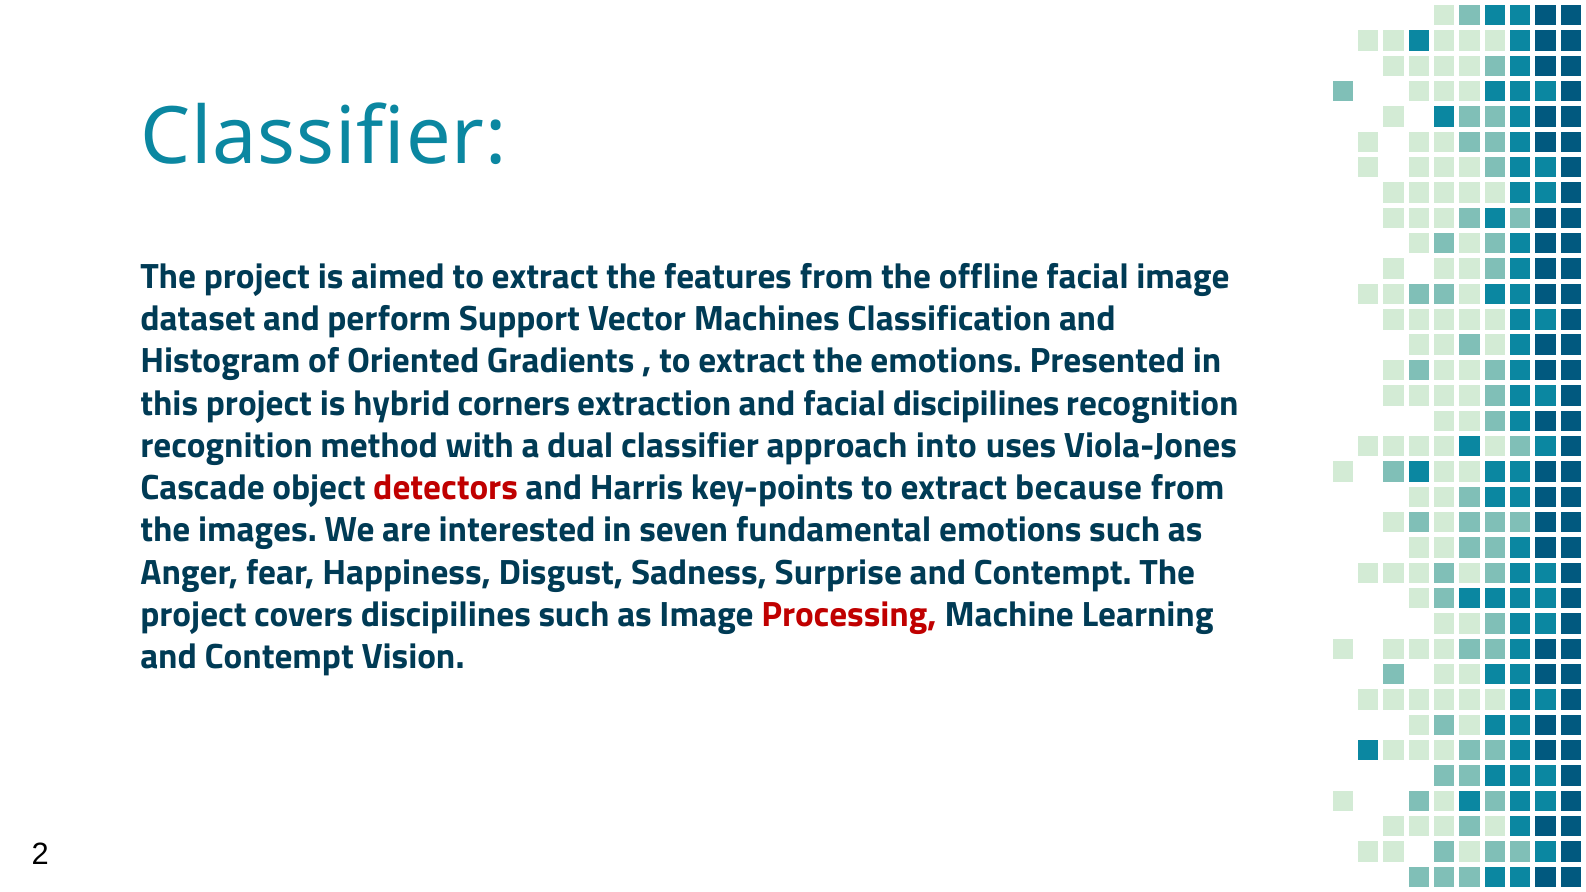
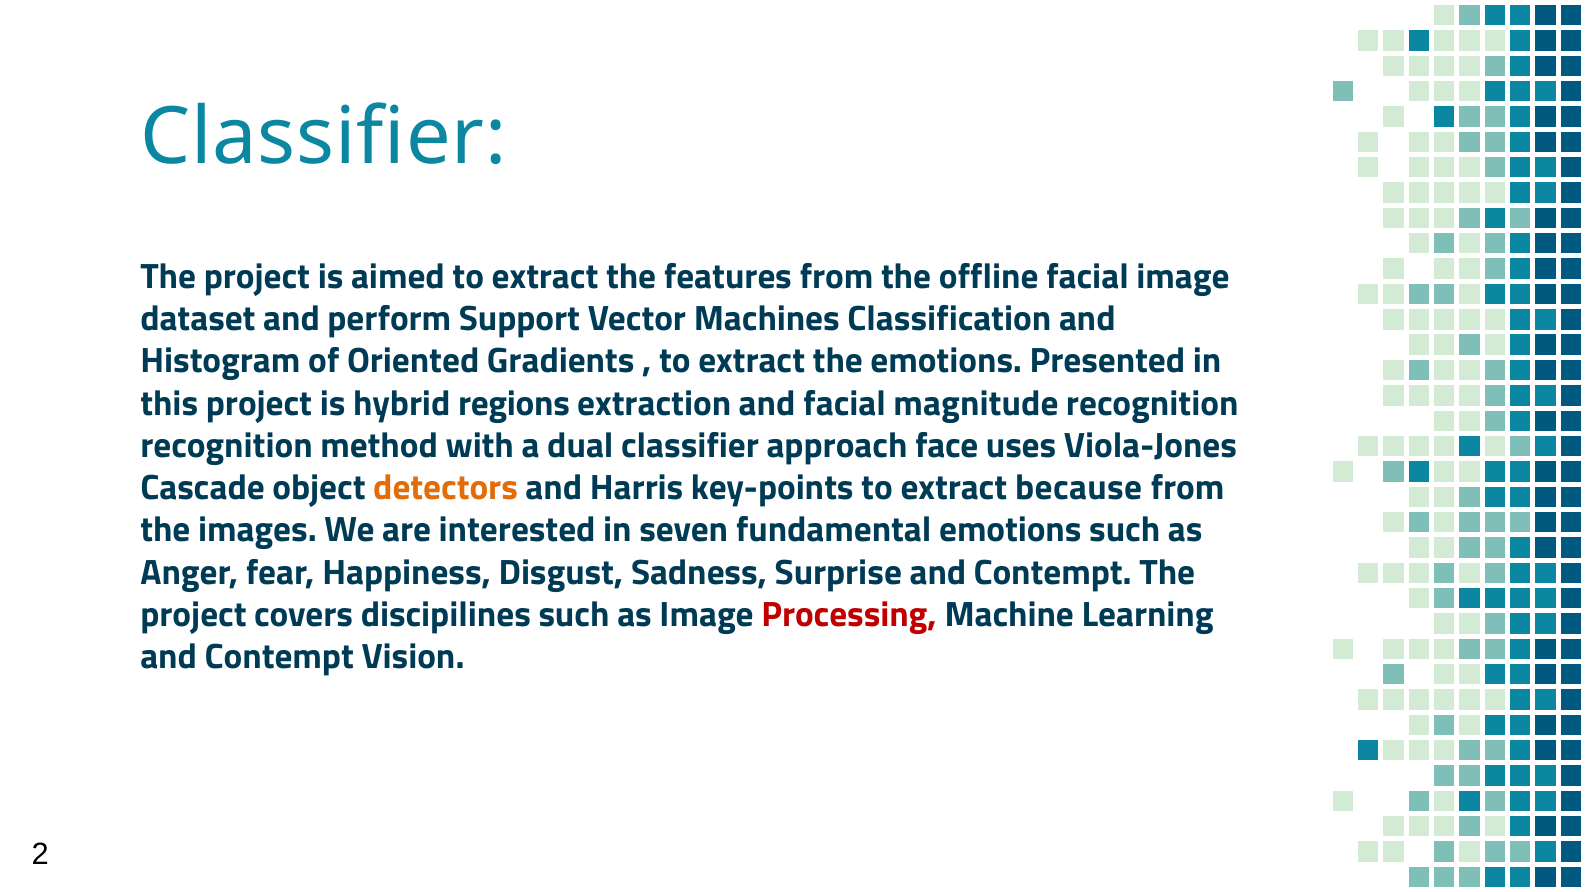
corners: corners -> regions
facial discipilines: discipilines -> magnitude
into: into -> face
detectors colour: red -> orange
